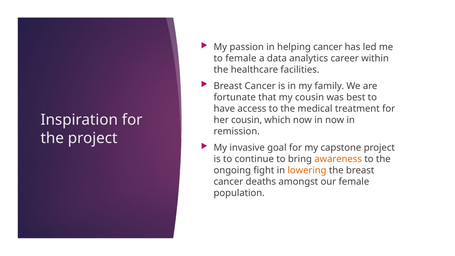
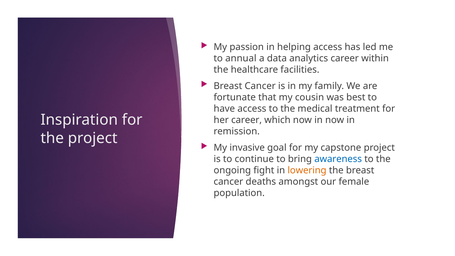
helping cancer: cancer -> access
to female: female -> annual
her cousin: cousin -> career
awareness colour: orange -> blue
